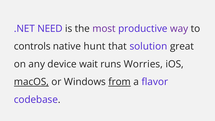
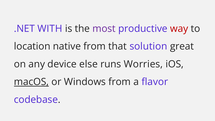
NEED: NEED -> WITH
way colour: purple -> red
controls: controls -> location
native hunt: hunt -> from
wait: wait -> else
from at (120, 82) underline: present -> none
